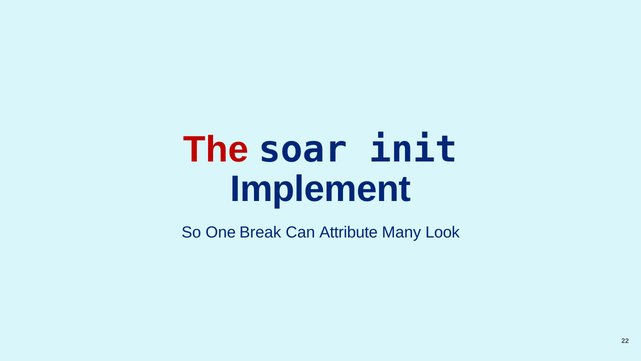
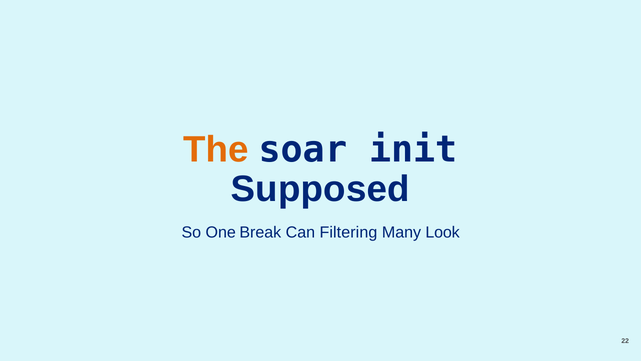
The colour: red -> orange
Implement: Implement -> Supposed
Attribute: Attribute -> Filtering
